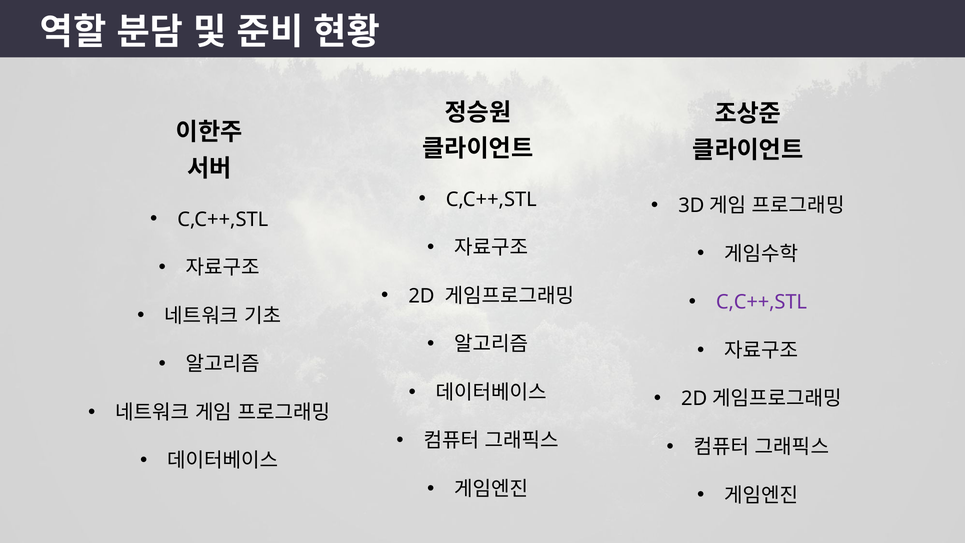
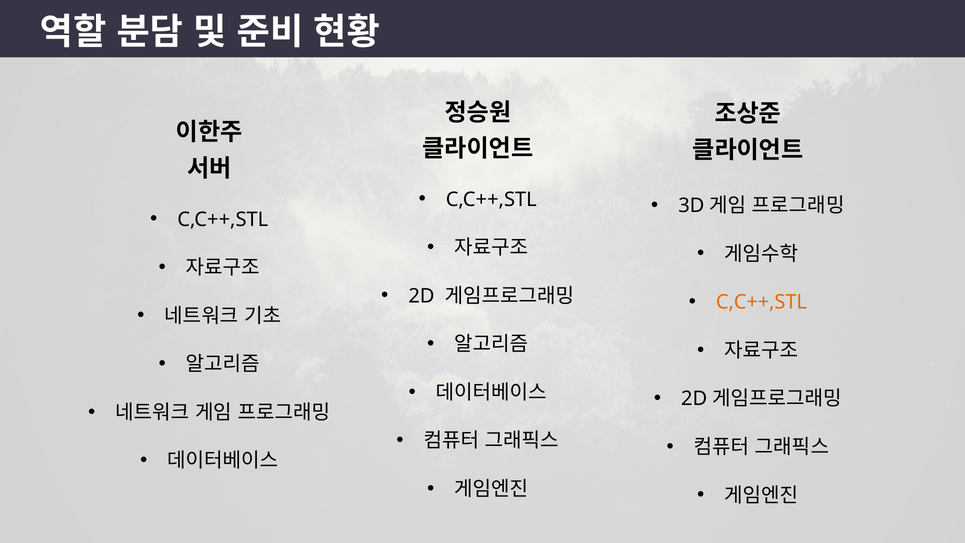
C,C++,STL at (761, 302) colour: purple -> orange
